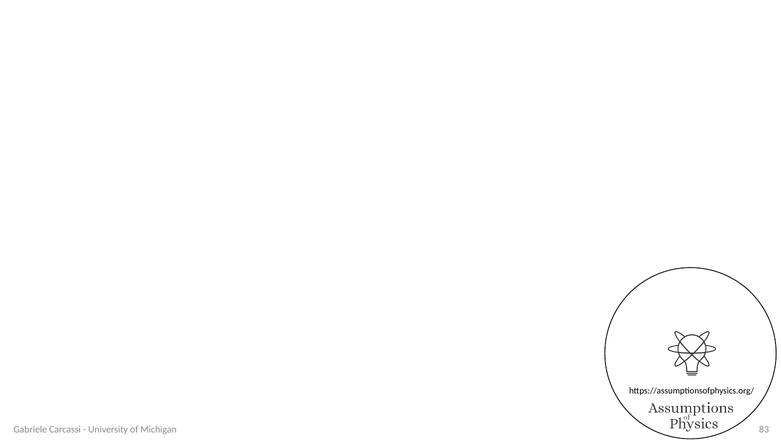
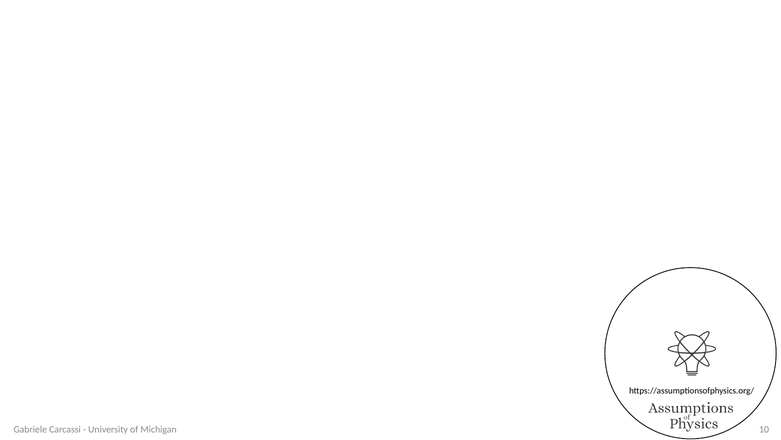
83: 83 -> 10
